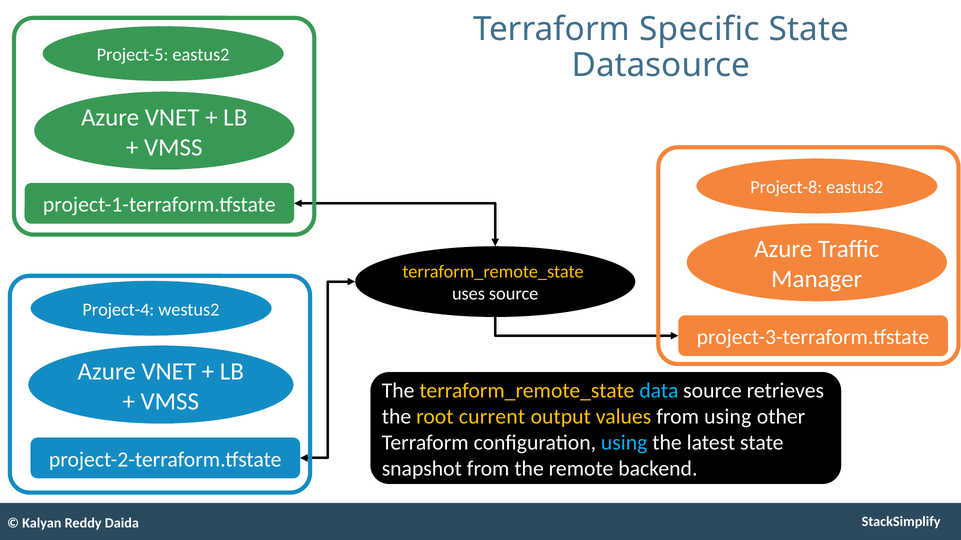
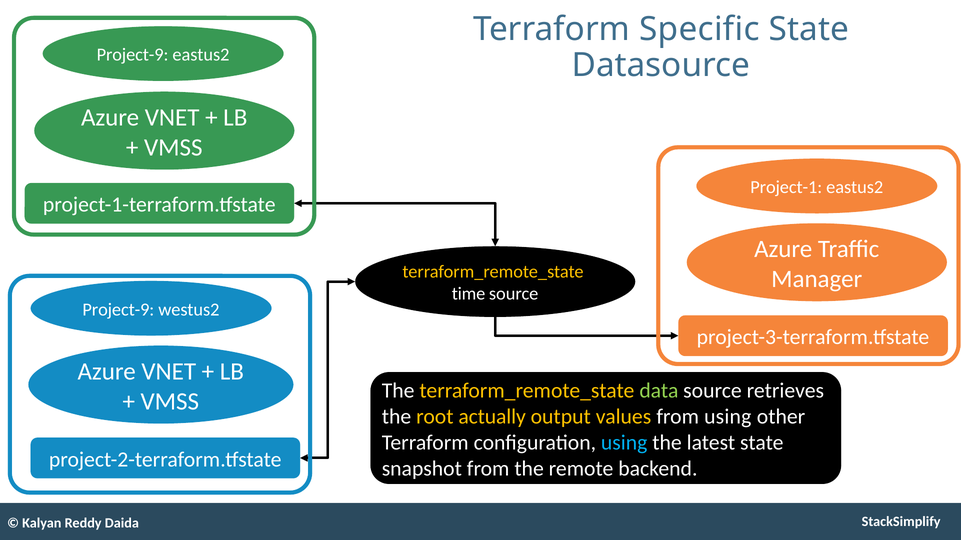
Project-5 at (133, 55): Project-5 -> Project-9
Project-8: Project-8 -> Project-1
uses: uses -> time
Project-4 at (118, 310): Project-4 -> Project-9
data colour: light blue -> light green
current: current -> actually
